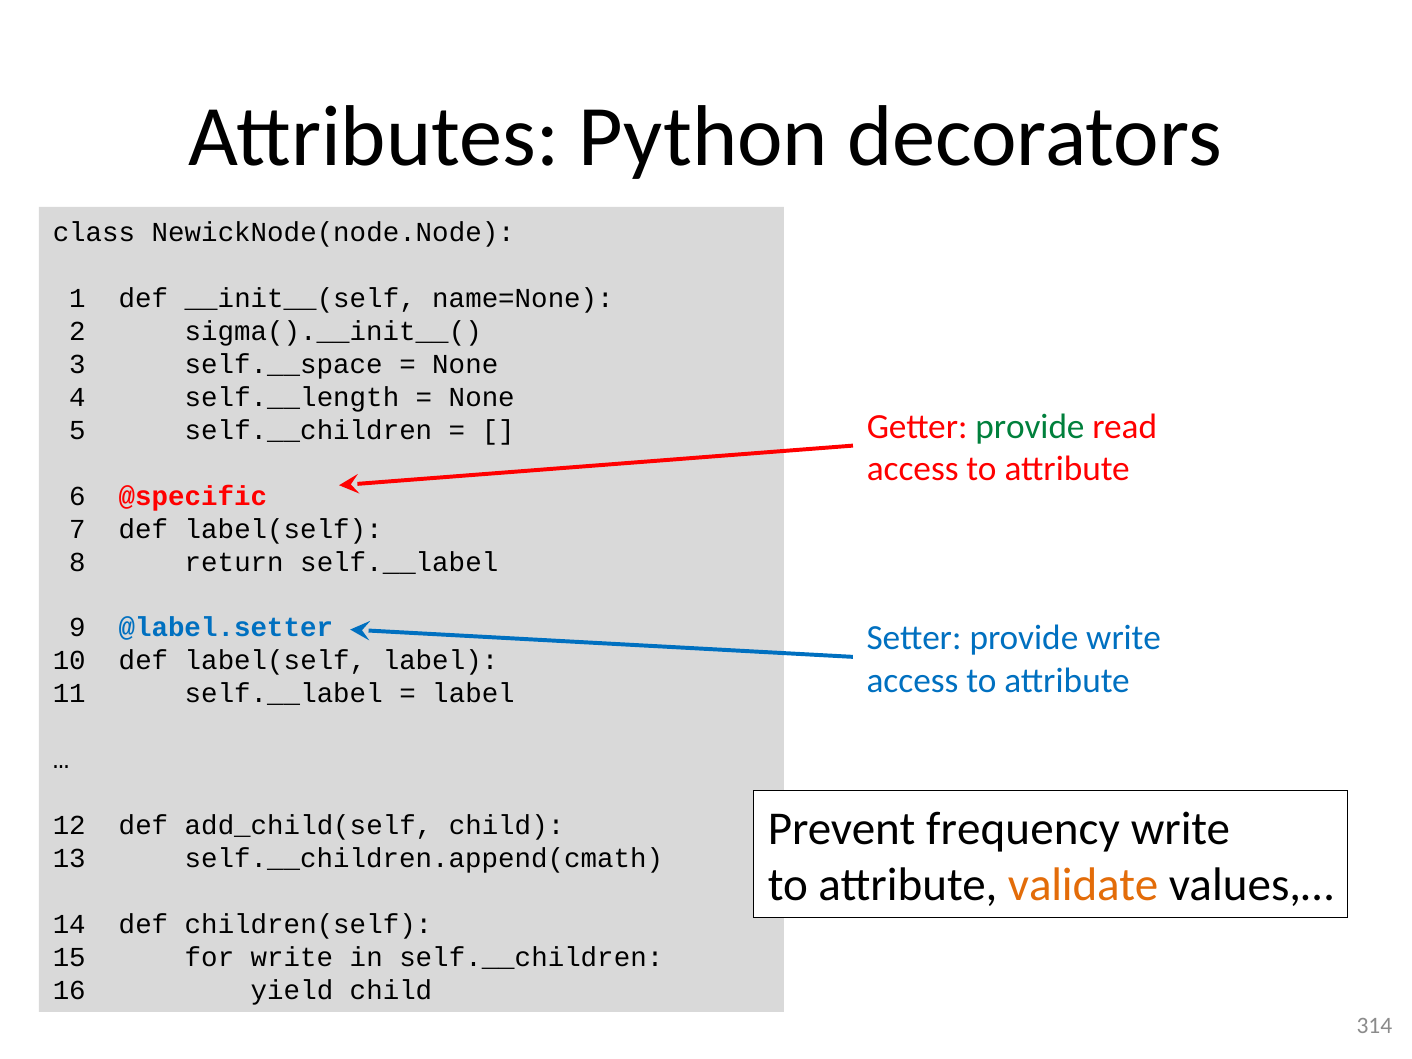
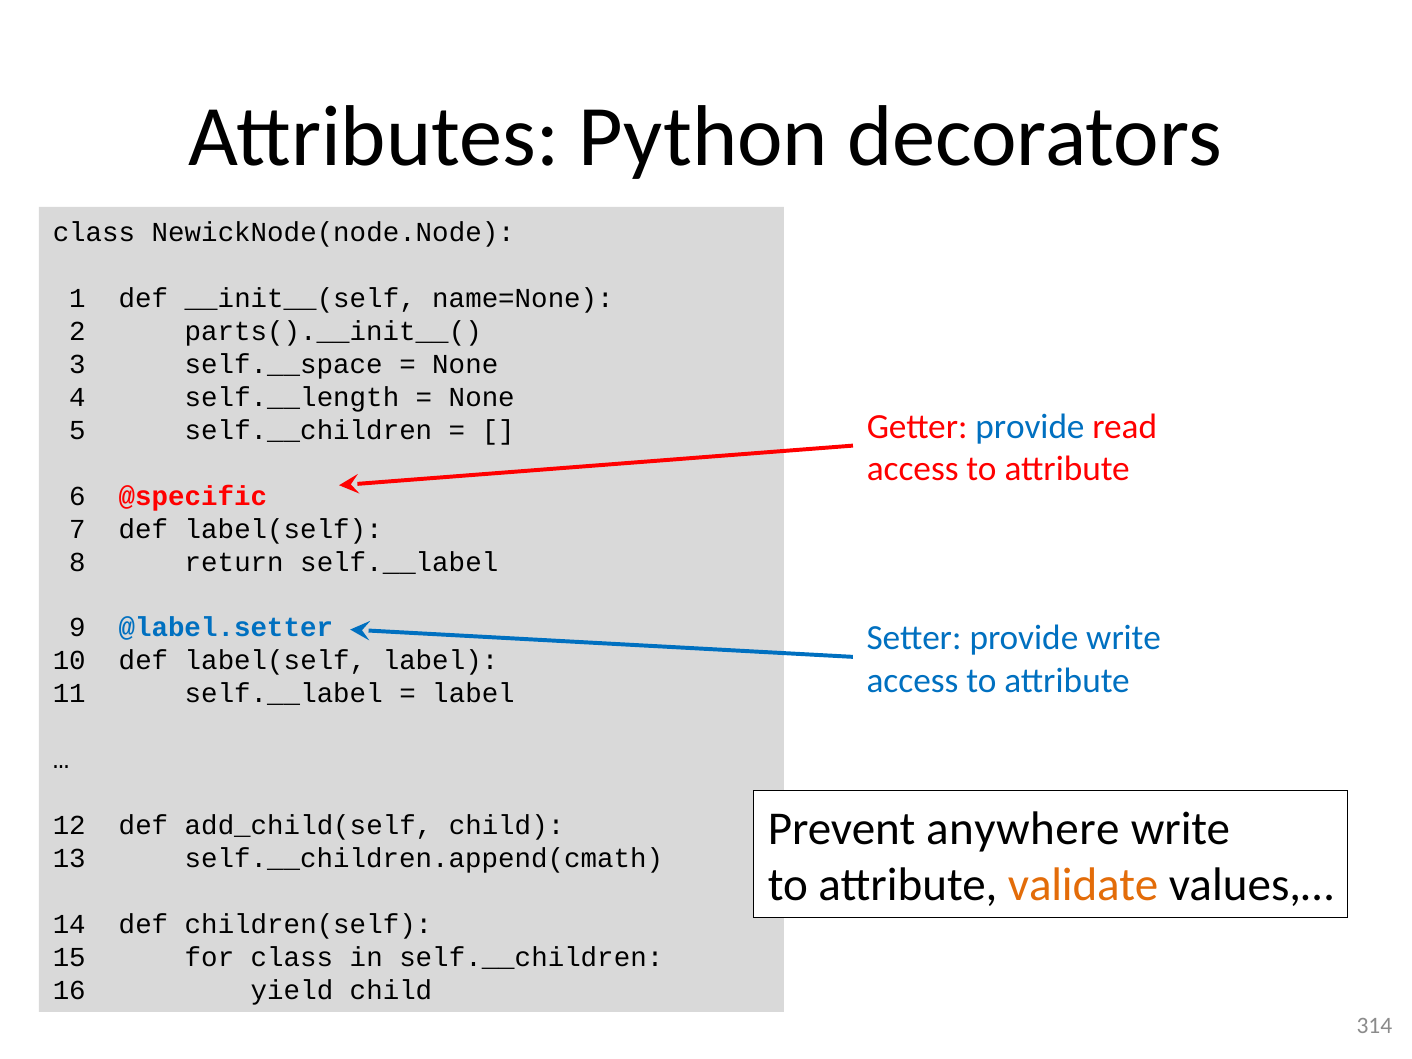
sigma().__init__(: sigma().__init__( -> parts().__init__(
provide at (1030, 427) colour: green -> blue
frequency: frequency -> anywhere
for write: write -> class
